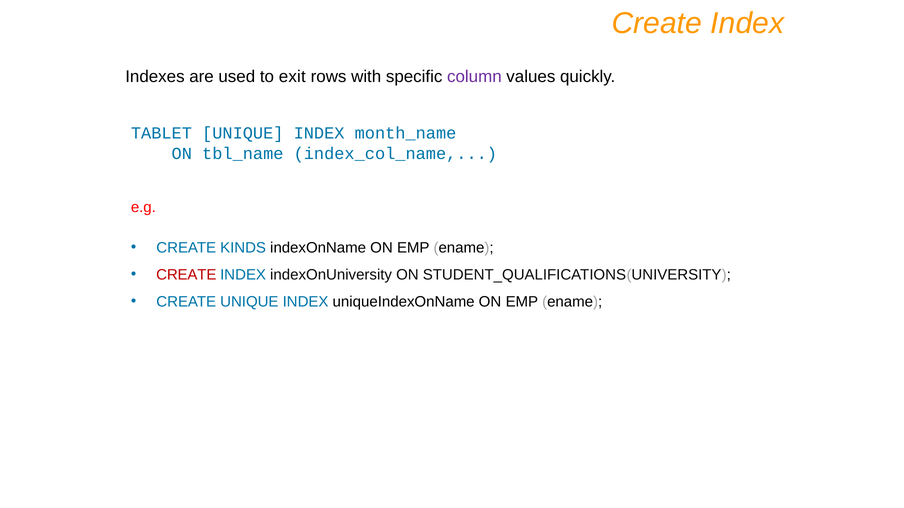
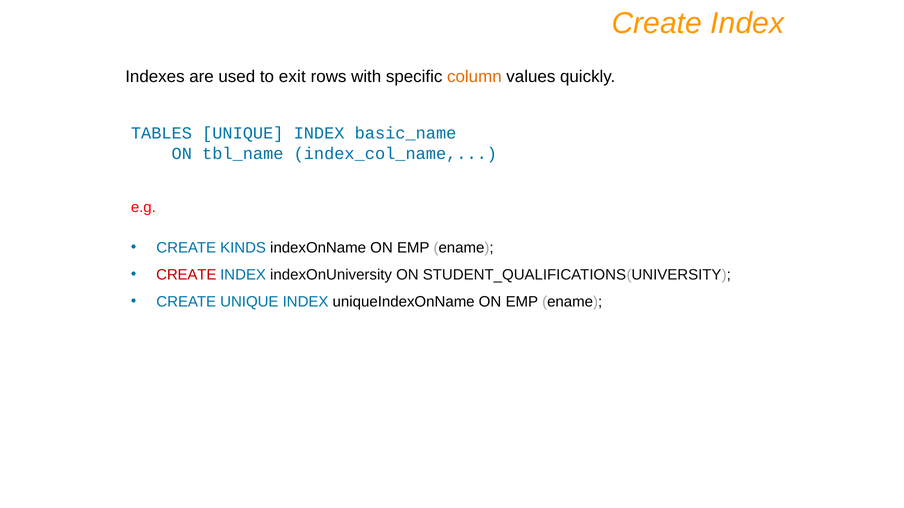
column colour: purple -> orange
TABLET: TABLET -> TABLES
month_name: month_name -> basic_name
